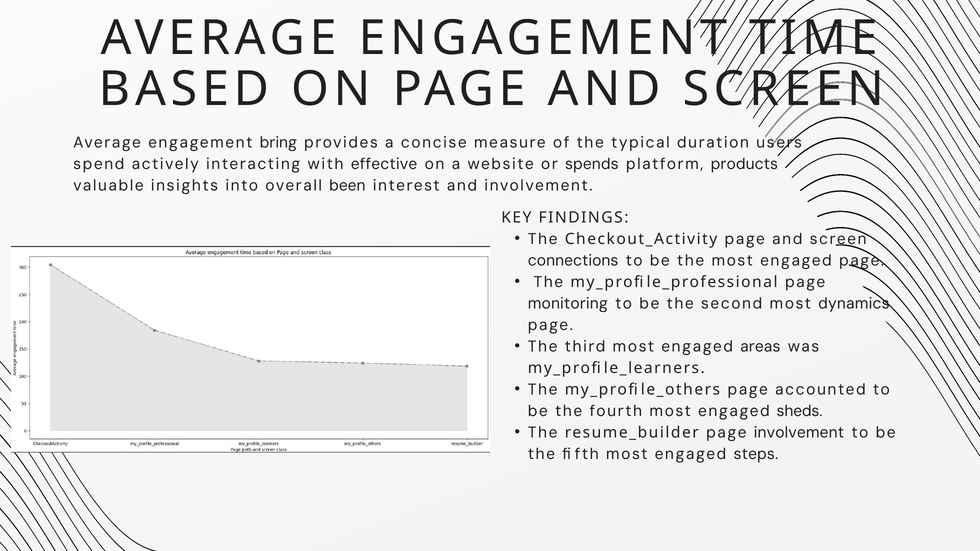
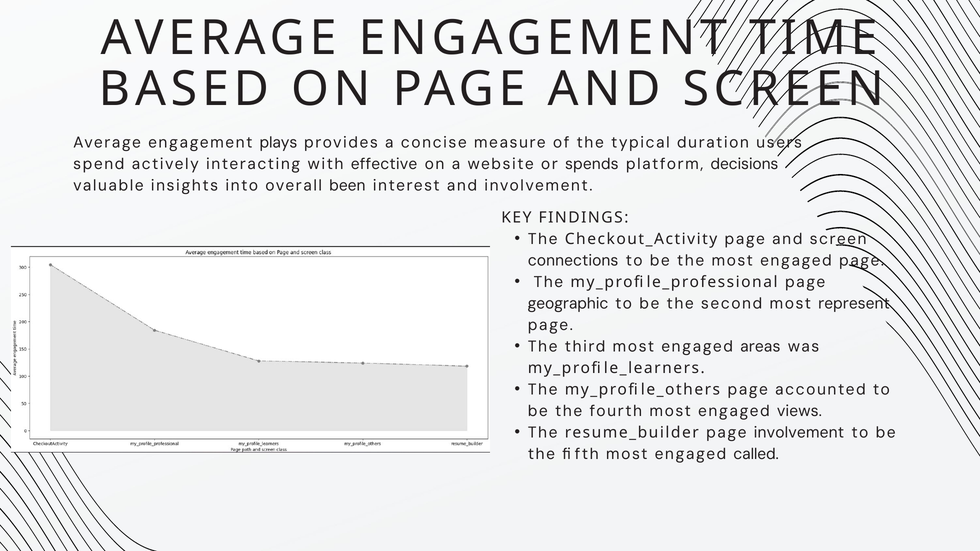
bring: bring -> plays
products: products -> decisions
monitoring: monitoring -> geographic
dynamics: dynamics -> represent
sheds: sheds -> views
steps: steps -> called
